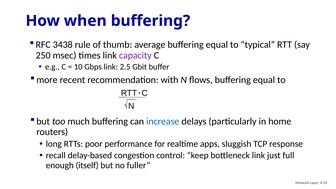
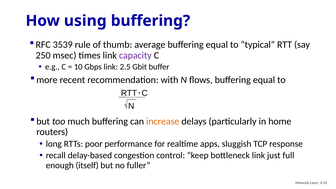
when: when -> using
3438: 3438 -> 3539
increase colour: blue -> orange
